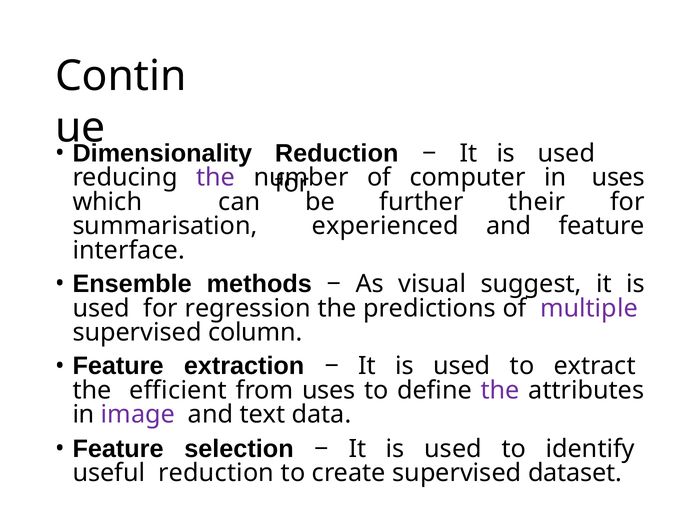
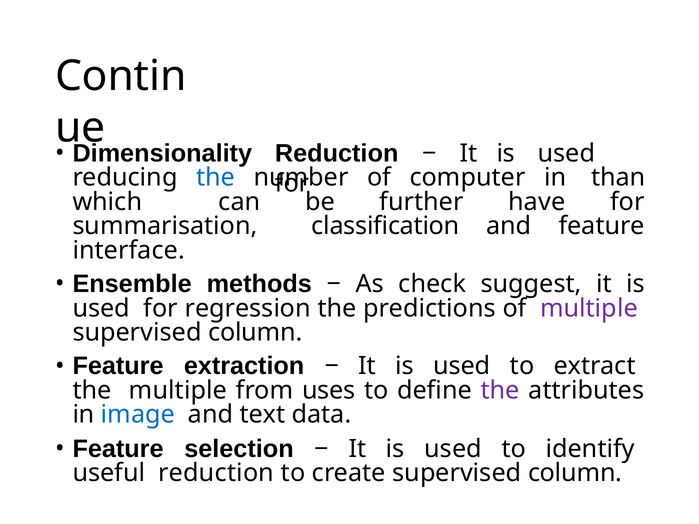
the at (216, 178) colour: purple -> blue
in uses: uses -> than
their: their -> have
experienced: experienced -> classification
visual: visual -> check
the efficient: efficient -> multiple
image colour: purple -> blue
create supervised dataset: dataset -> column
